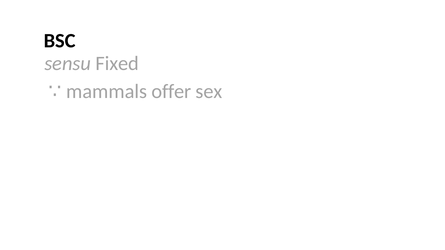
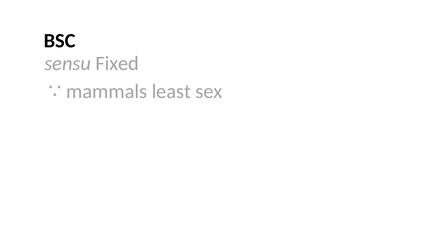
offer: offer -> least
